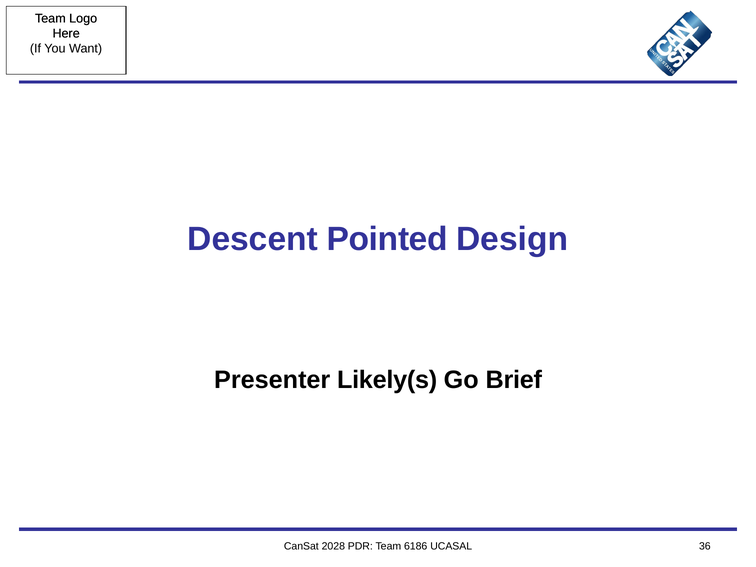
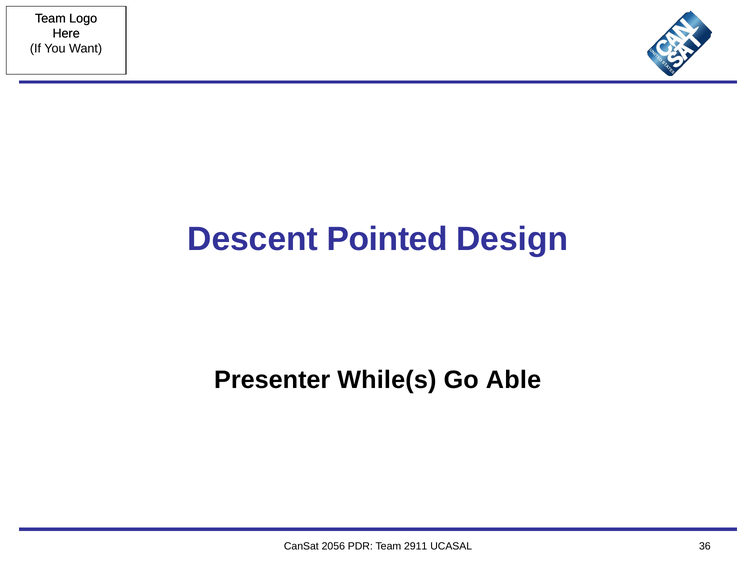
Likely(s: Likely(s -> While(s
Brief: Brief -> Able
2028: 2028 -> 2056
6186: 6186 -> 2911
